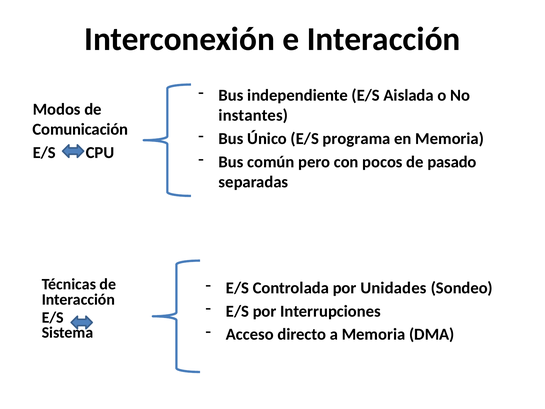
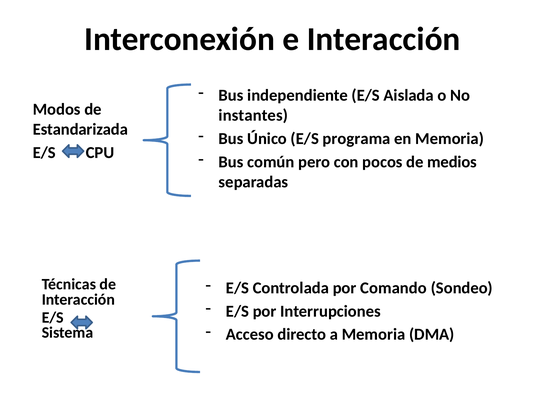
Comunicación: Comunicación -> Estandarizada
pasado: pasado -> medios
Unidades: Unidades -> Comando
